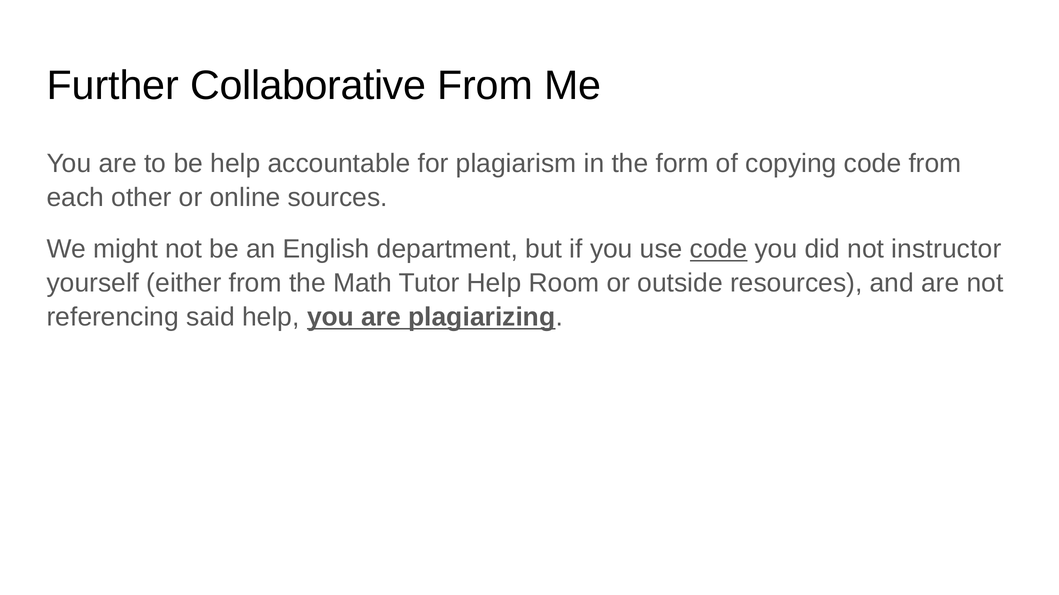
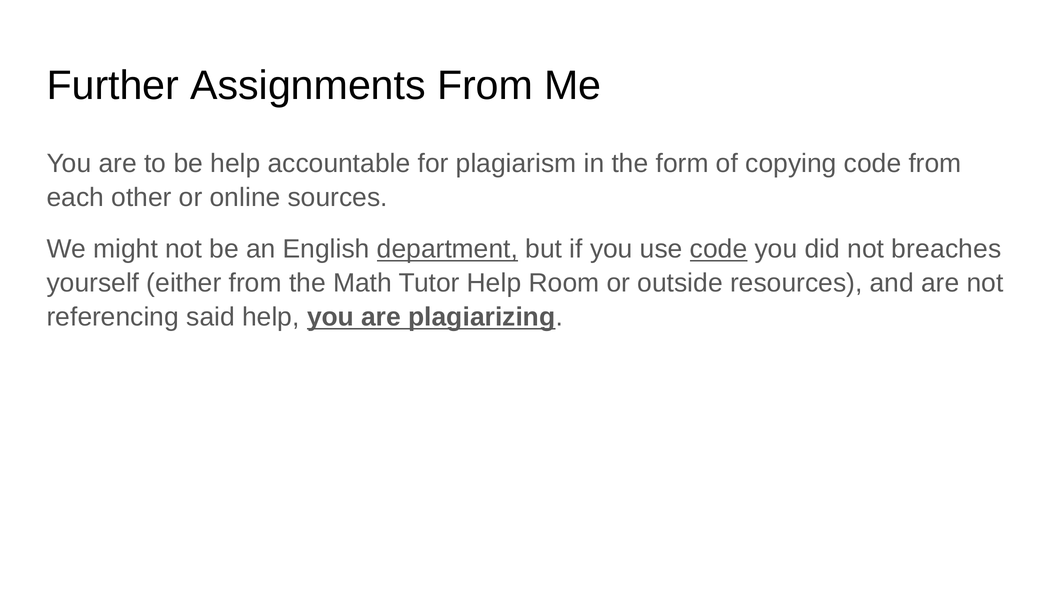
Collaborative: Collaborative -> Assignments
department underline: none -> present
instructor: instructor -> breaches
